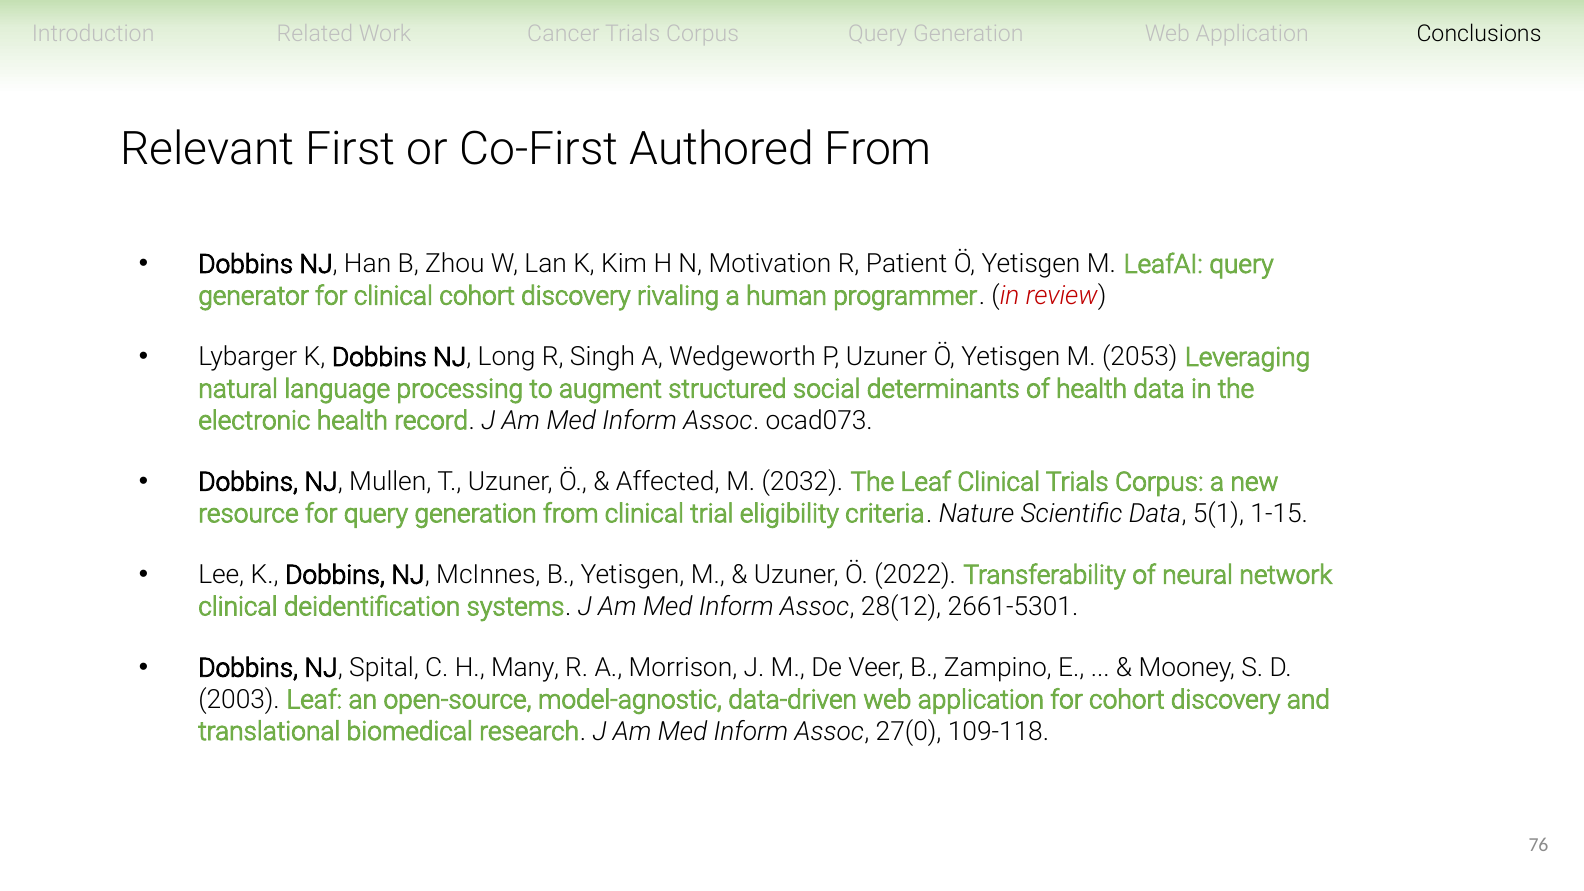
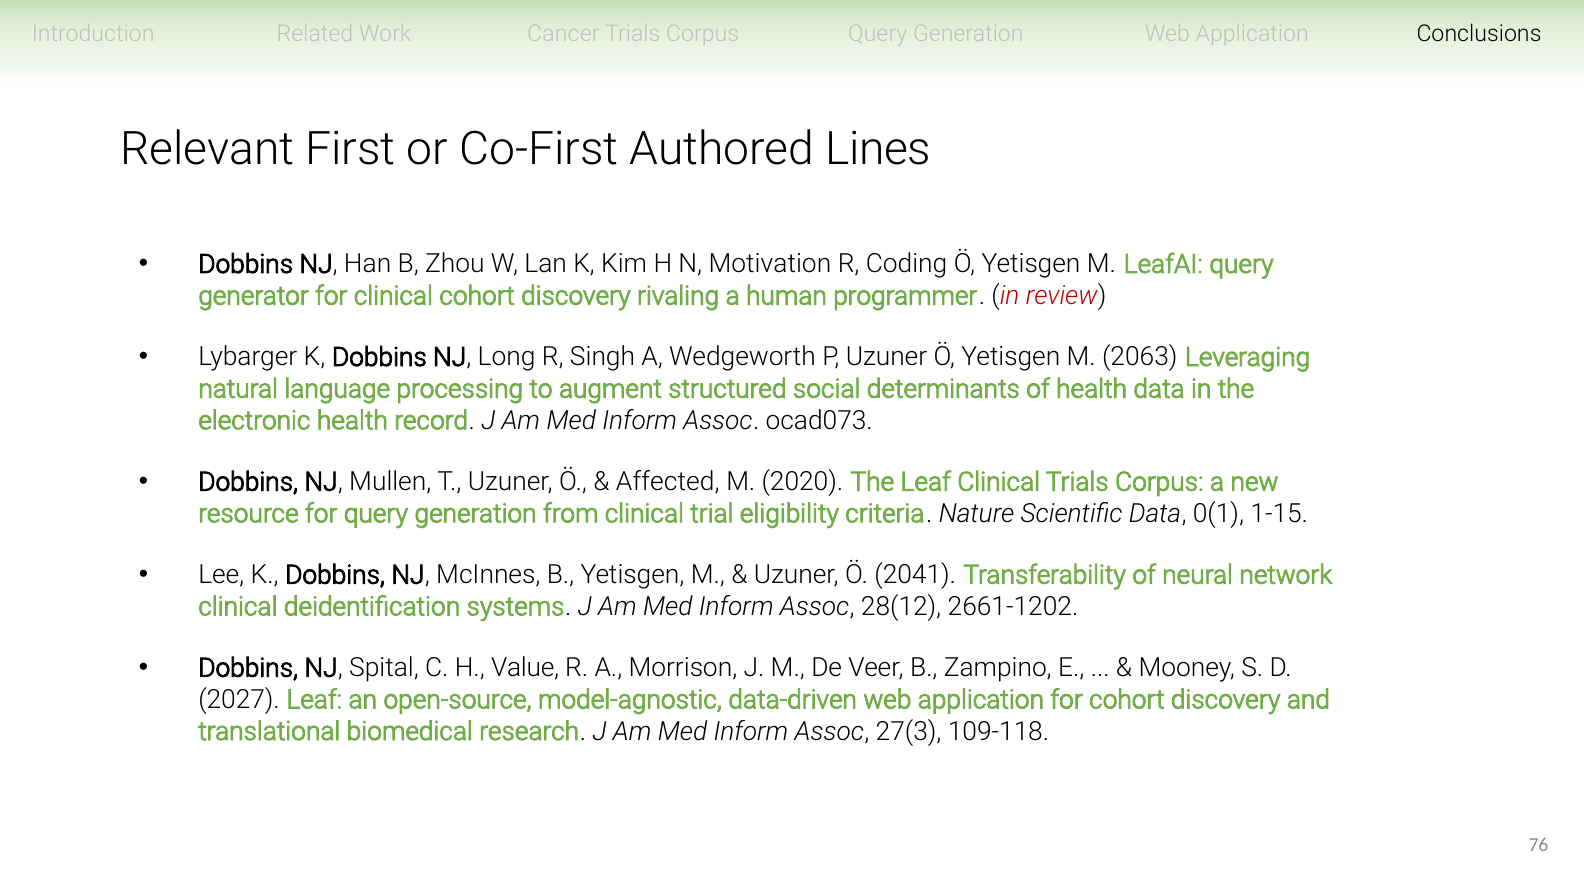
Authored From: From -> Lines
Patient: Patient -> Coding
2053: 2053 -> 2063
2032: 2032 -> 2020
5(1: 5(1 -> 0(1
2022: 2022 -> 2041
2661-5301: 2661-5301 -> 2661-1202
Many: Many -> Value
2003: 2003 -> 2027
27(0: 27(0 -> 27(3
